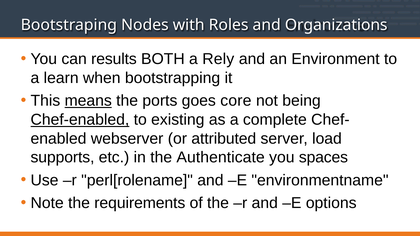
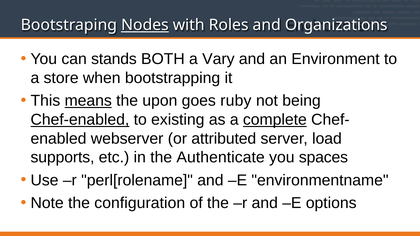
Nodes underline: none -> present
results: results -> stands
Rely: Rely -> Vary
learn: learn -> store
ports: ports -> upon
core: core -> ruby
complete underline: none -> present
requirements: requirements -> configuration
